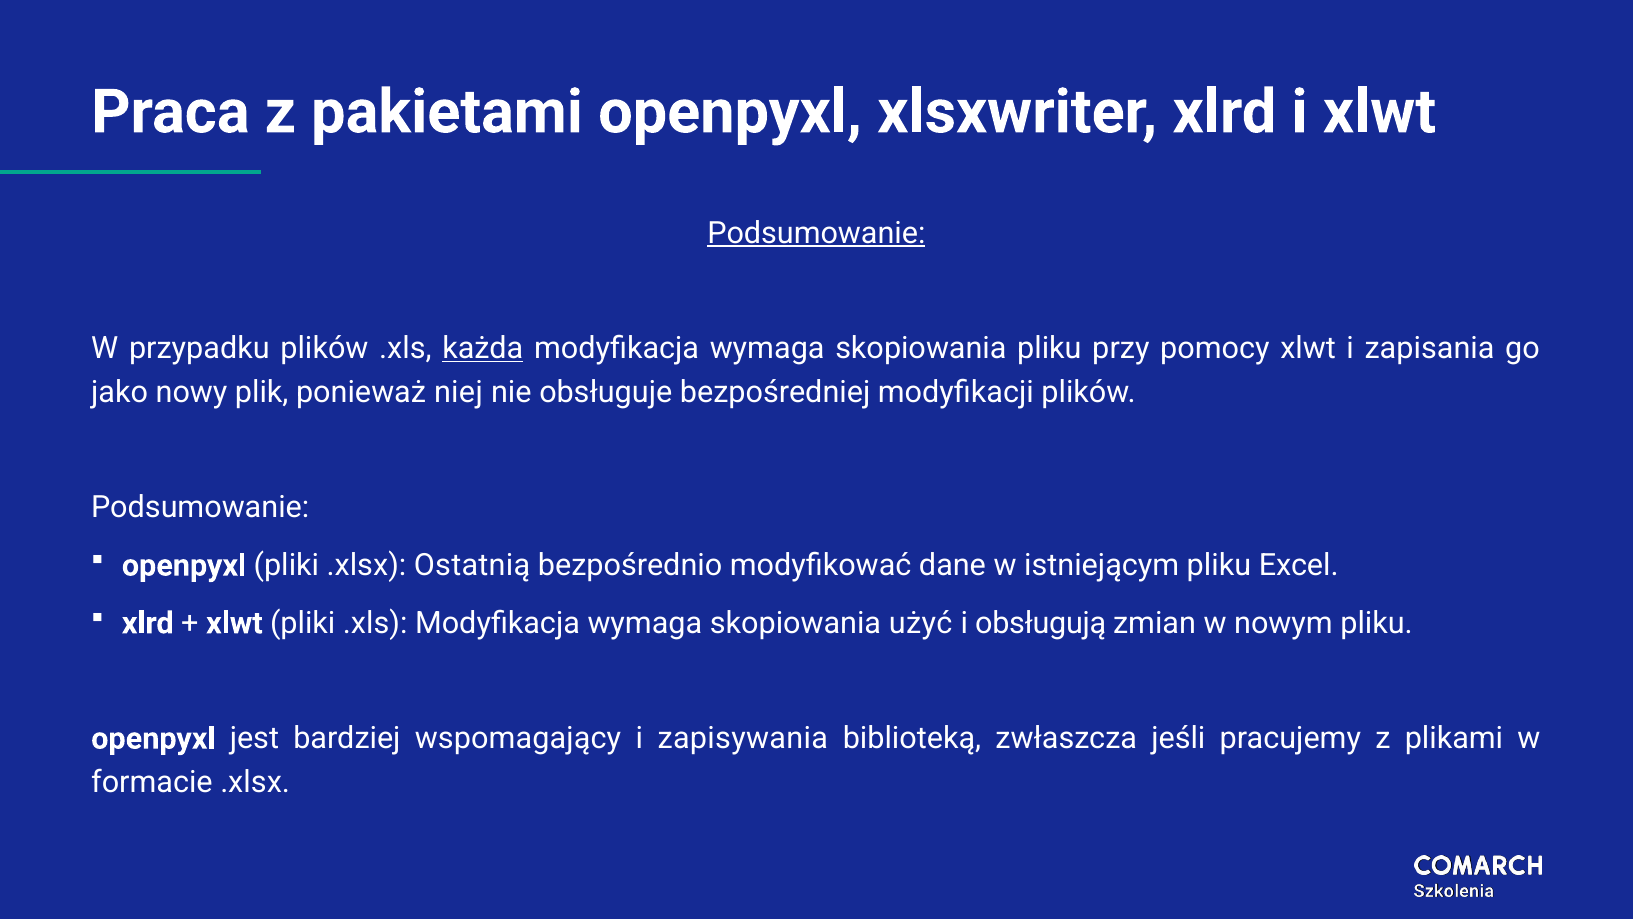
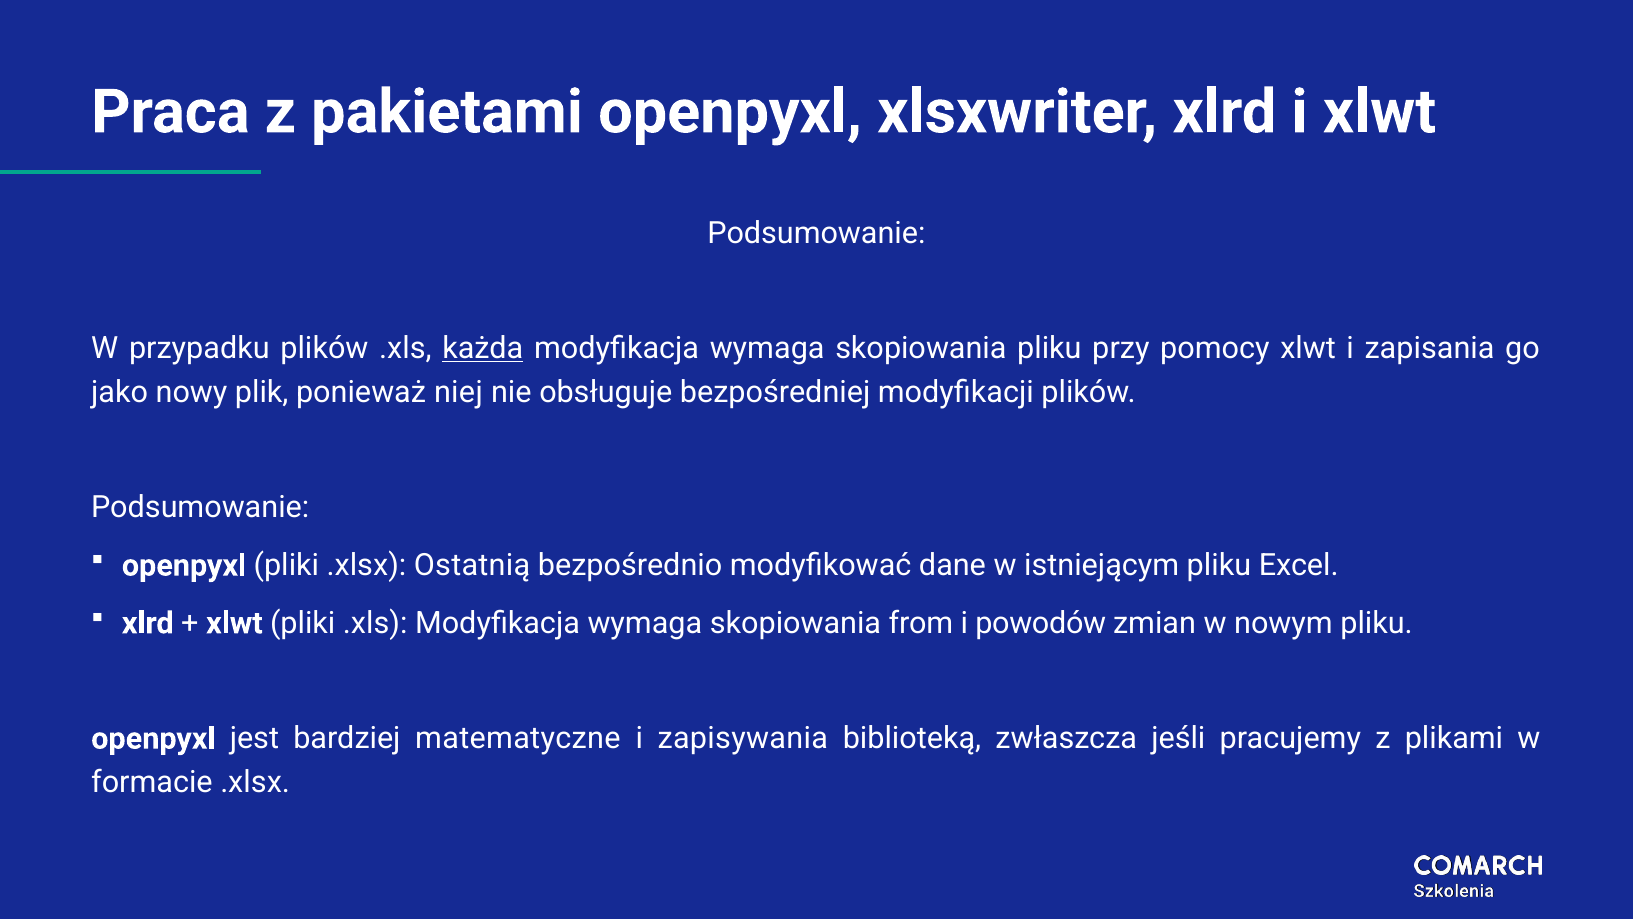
Podsumowanie at (816, 233) underline: present -> none
użyć: użyć -> from
obsługują: obsługują -> powodów
wspomagający: wspomagający -> matematyczne
